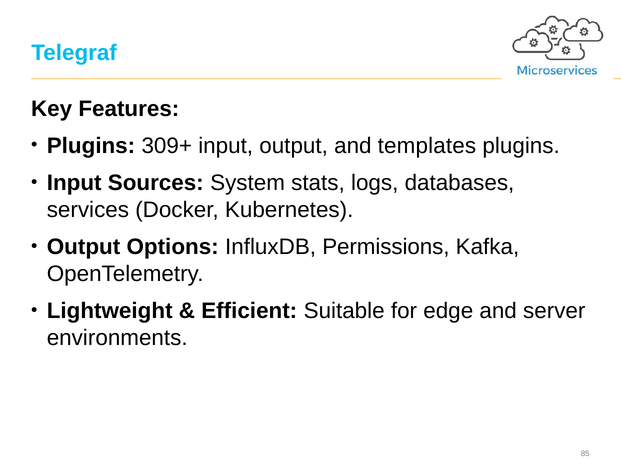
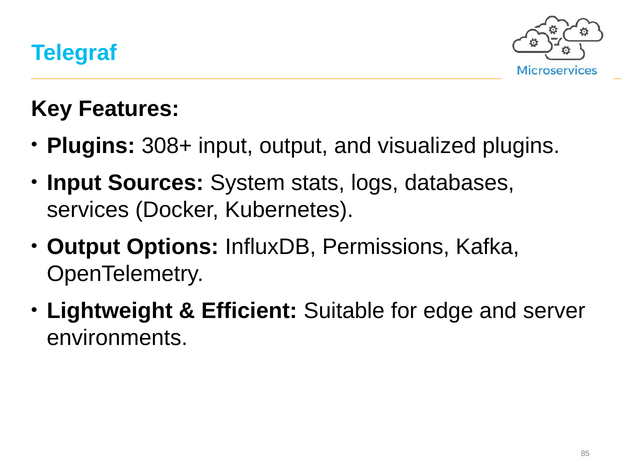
309+: 309+ -> 308+
templates: templates -> visualized
